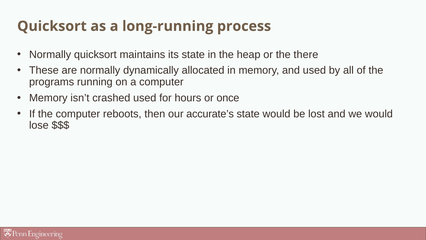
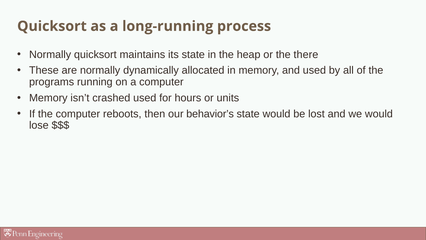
once: once -> units
accurate’s: accurate’s -> behavior’s
